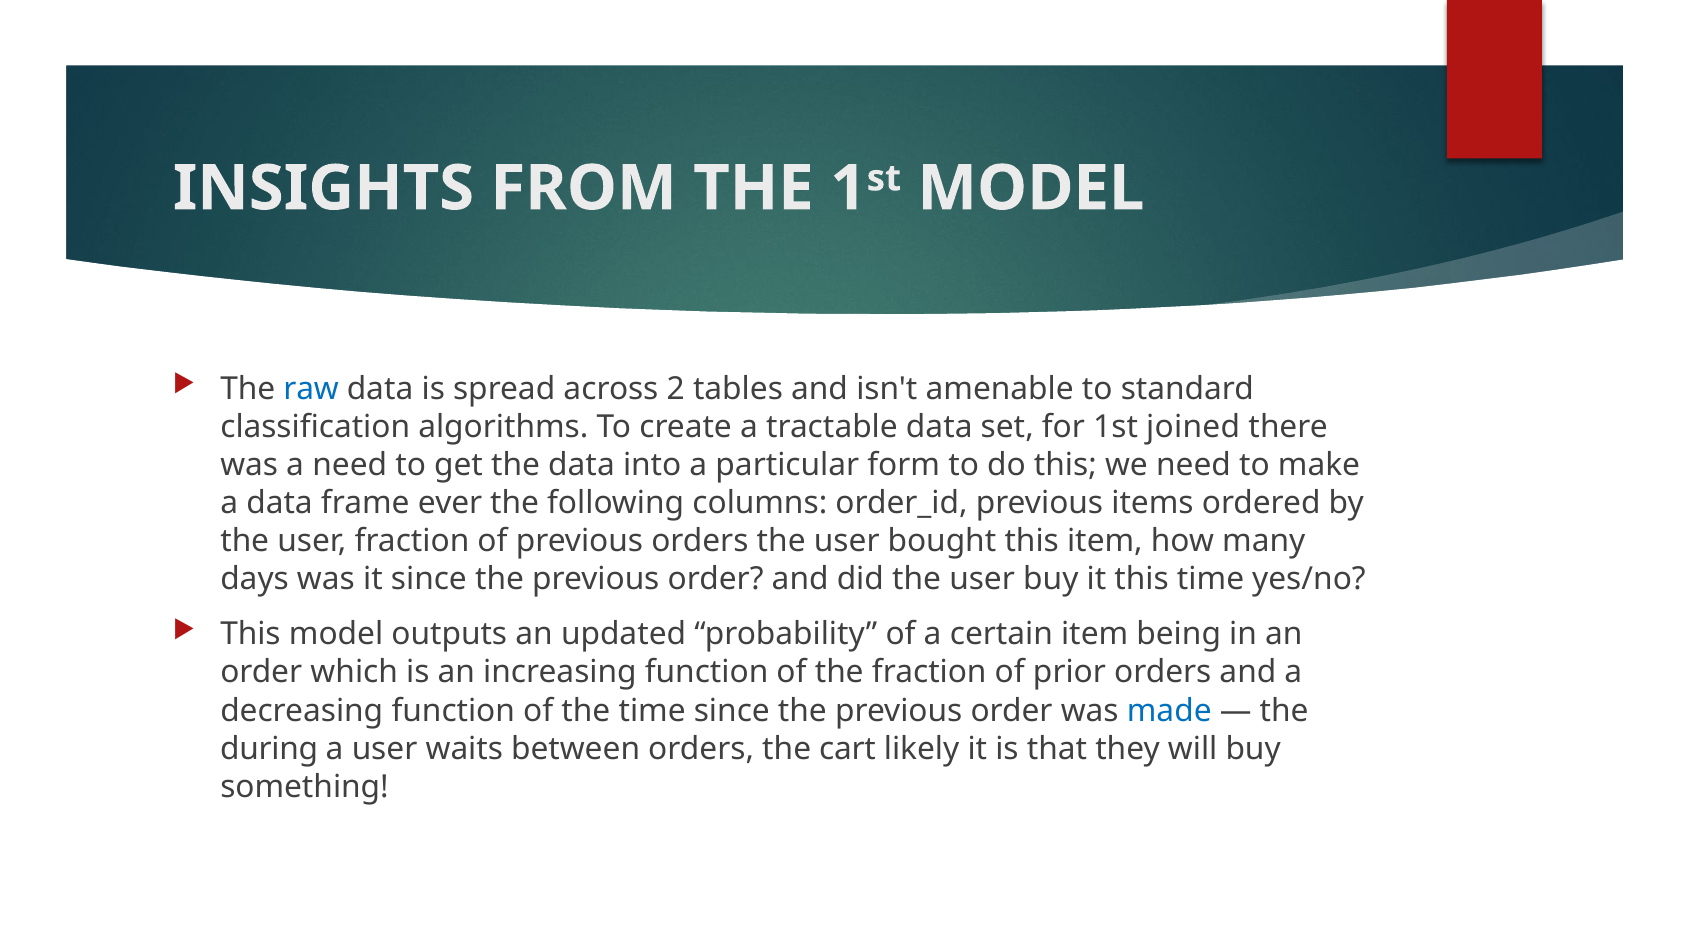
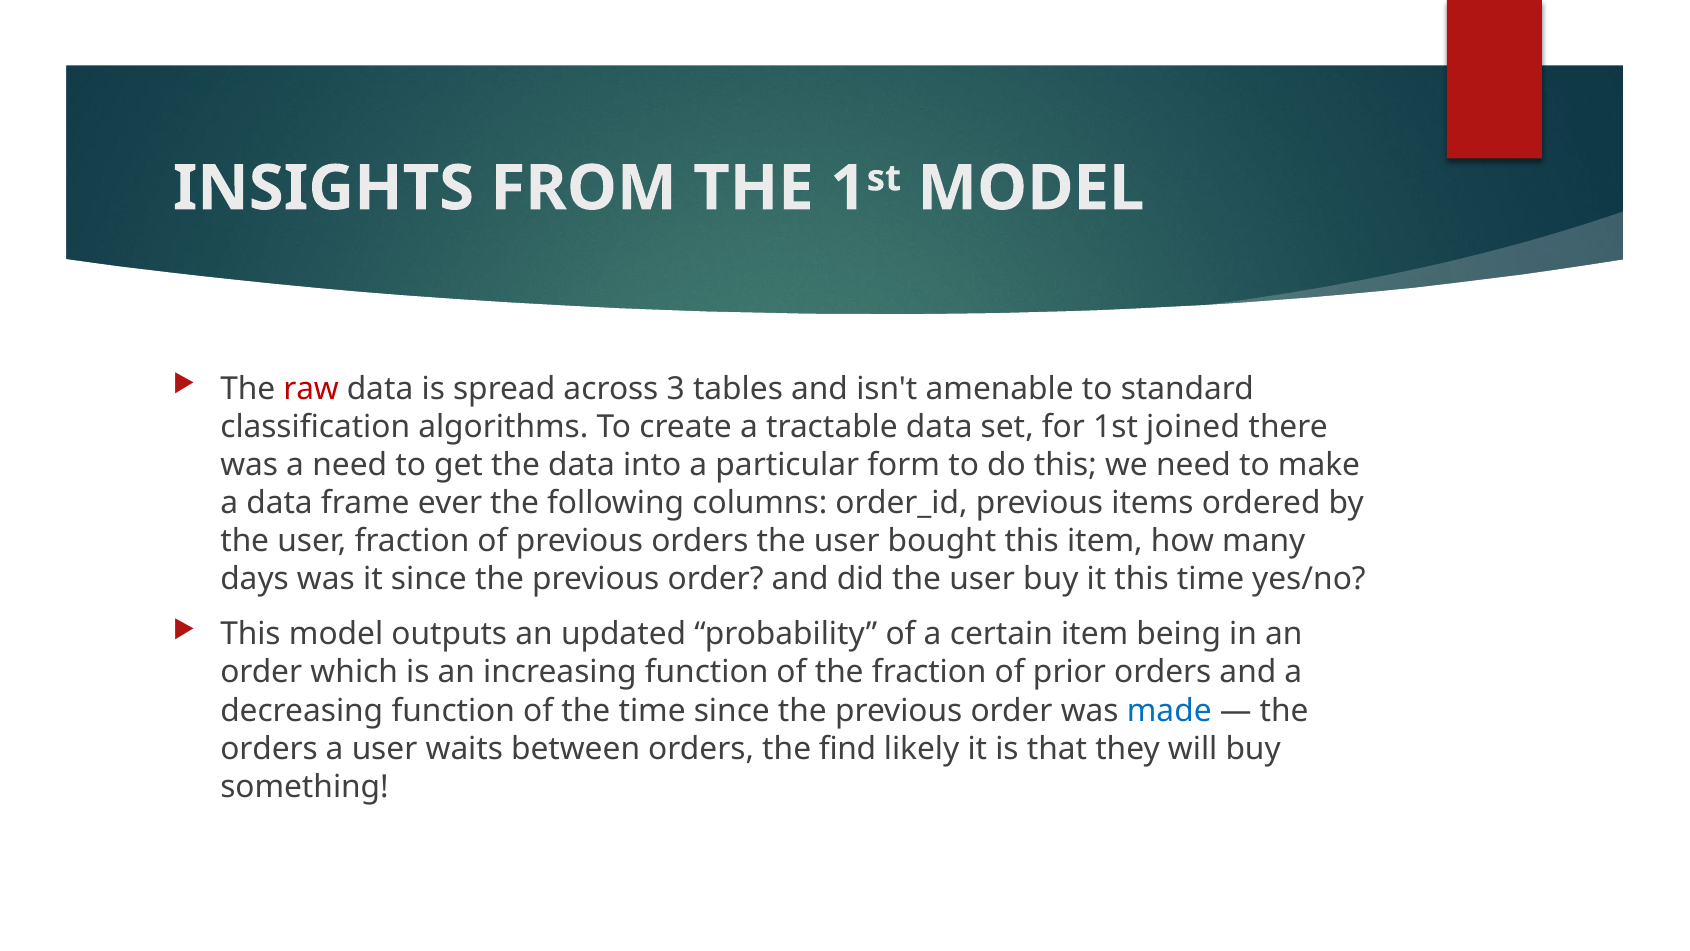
raw colour: blue -> red
2: 2 -> 3
during at (269, 748): during -> orders
cart: cart -> find
